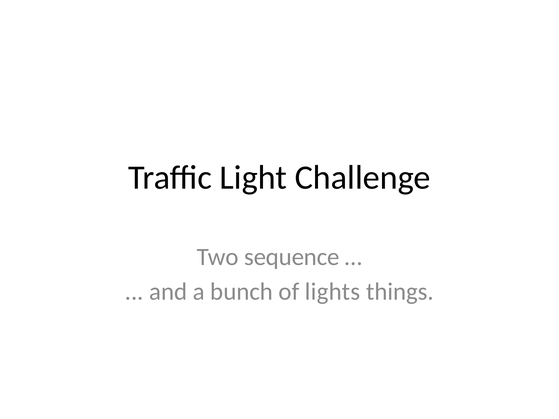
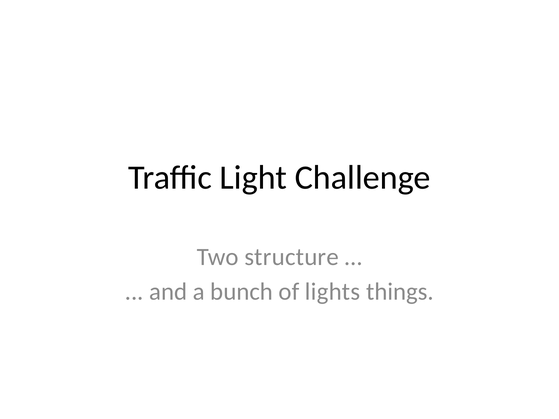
sequence: sequence -> structure
